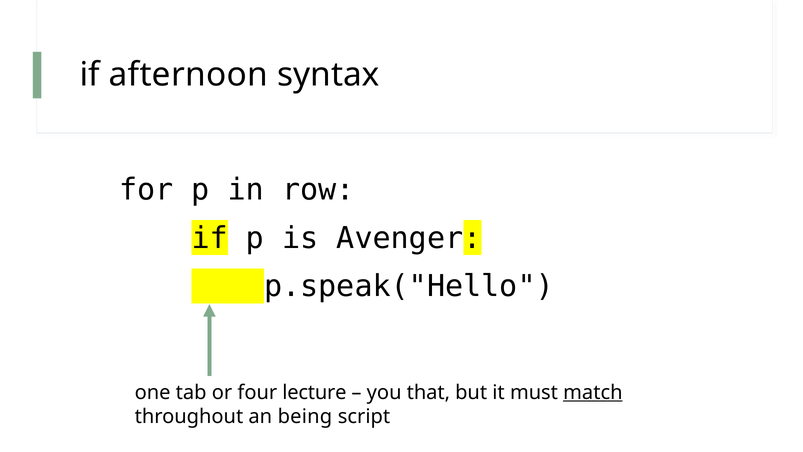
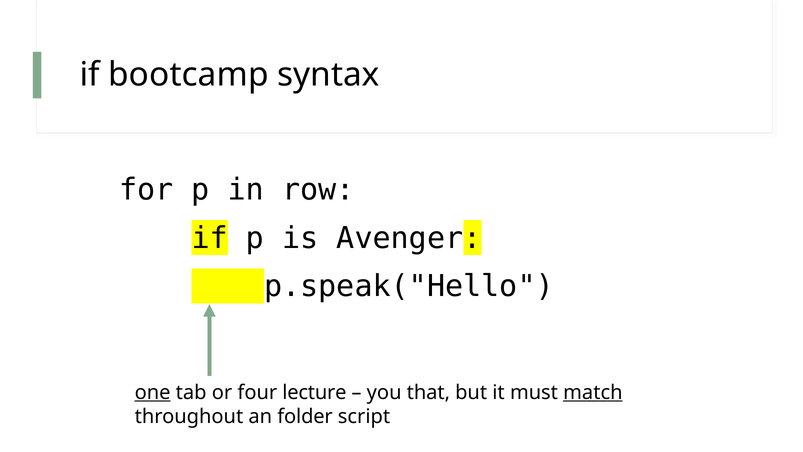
afternoon: afternoon -> bootcamp
one underline: none -> present
being: being -> folder
